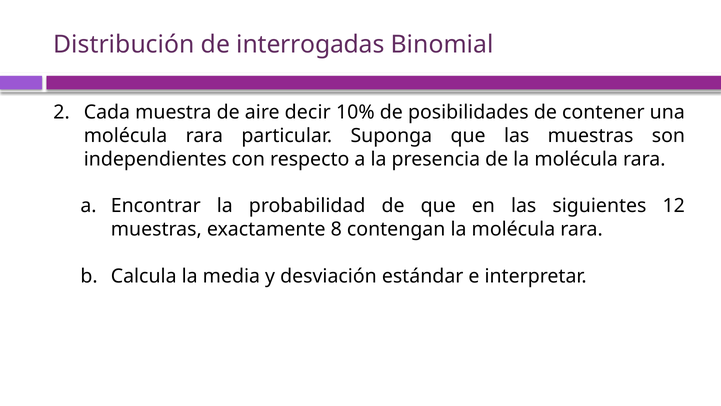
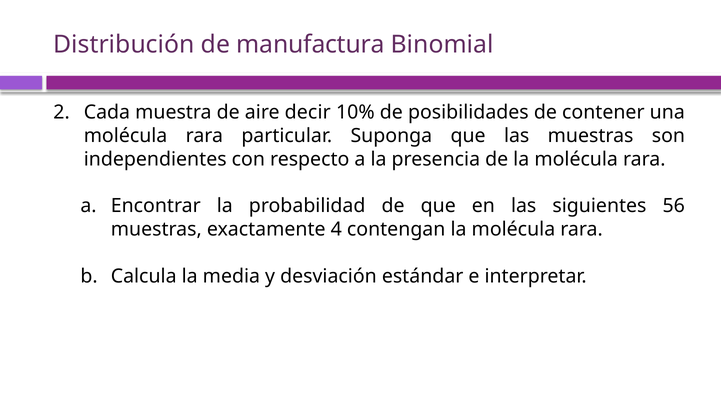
interrogadas: interrogadas -> manufactura
12: 12 -> 56
8: 8 -> 4
